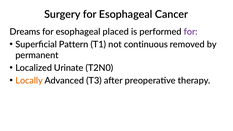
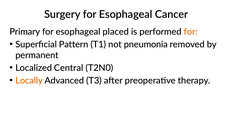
Dreams: Dreams -> Primary
for at (191, 32) colour: purple -> orange
continuous: continuous -> pneumonia
Urinate: Urinate -> Central
